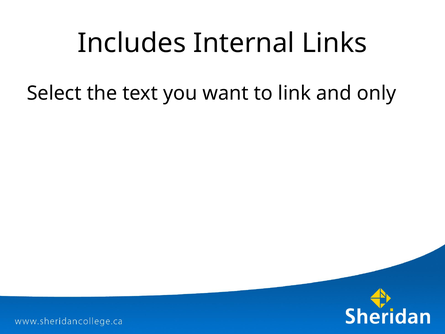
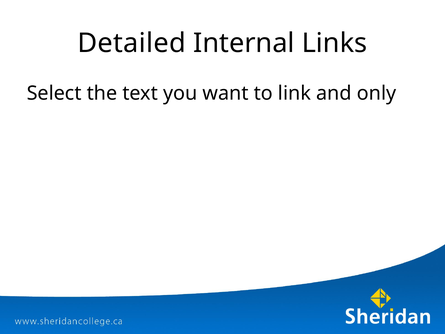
Includes: Includes -> Detailed
